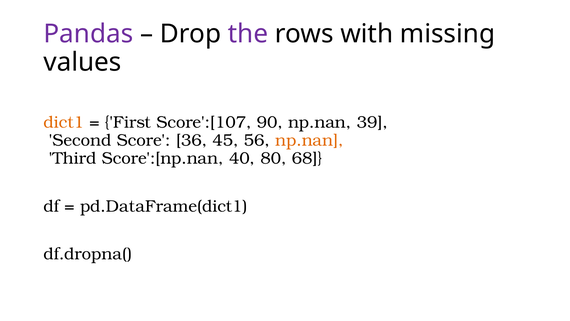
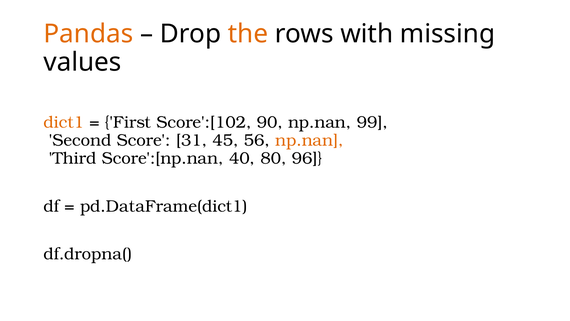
Pandas colour: purple -> orange
the colour: purple -> orange
Score':[107: Score':[107 -> Score':[102
39: 39 -> 99
36: 36 -> 31
68: 68 -> 96
